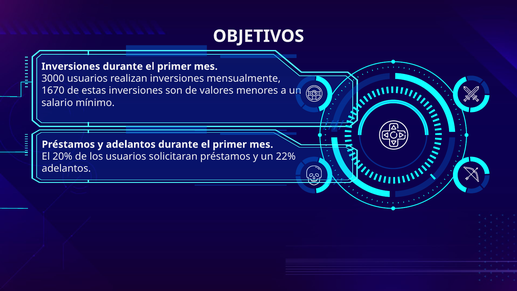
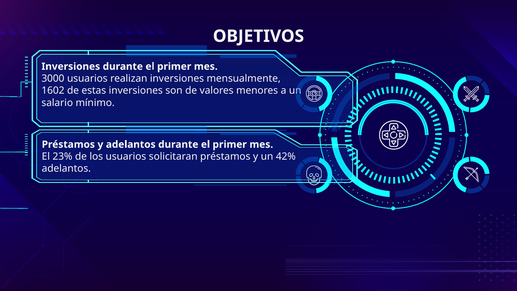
1670: 1670 -> 1602
20%: 20% -> 23%
22%: 22% -> 42%
